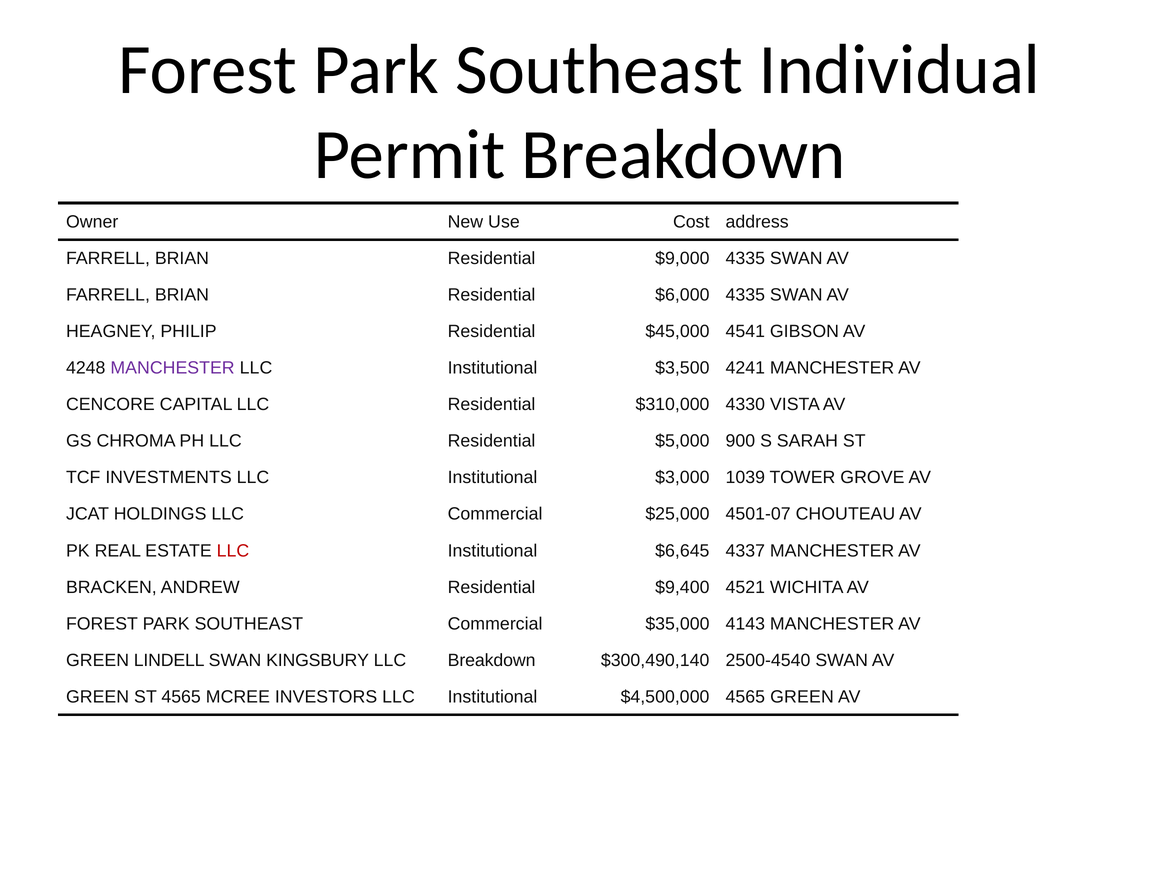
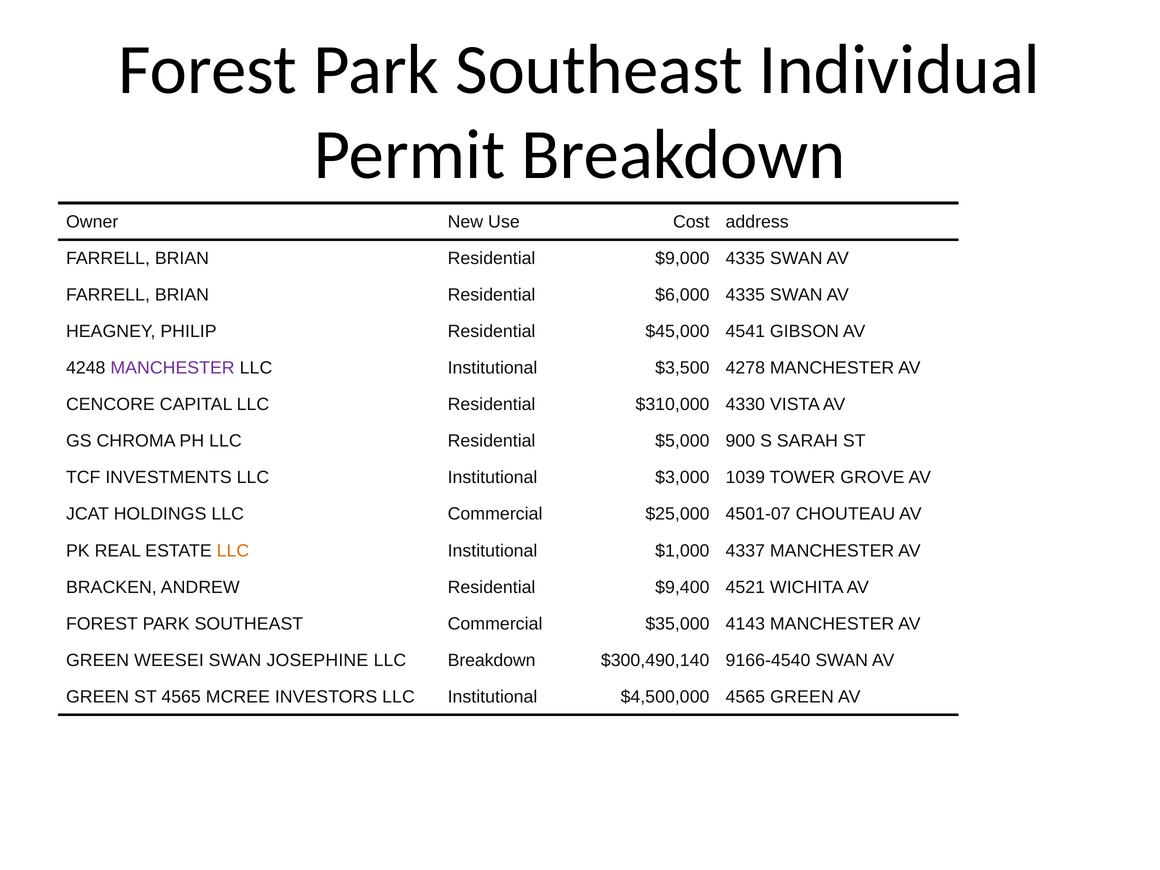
4241: 4241 -> 4278
LLC at (233, 551) colour: red -> orange
$6,645: $6,645 -> $1,000
LINDELL: LINDELL -> WEESEI
KINGSBURY: KINGSBURY -> JOSEPHINE
2500-4540: 2500-4540 -> 9166-4540
